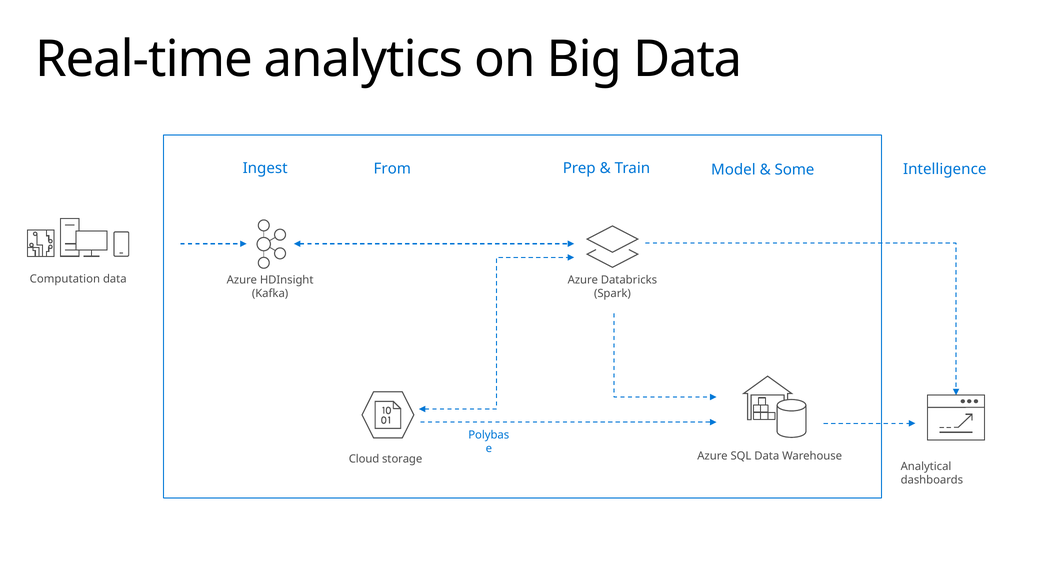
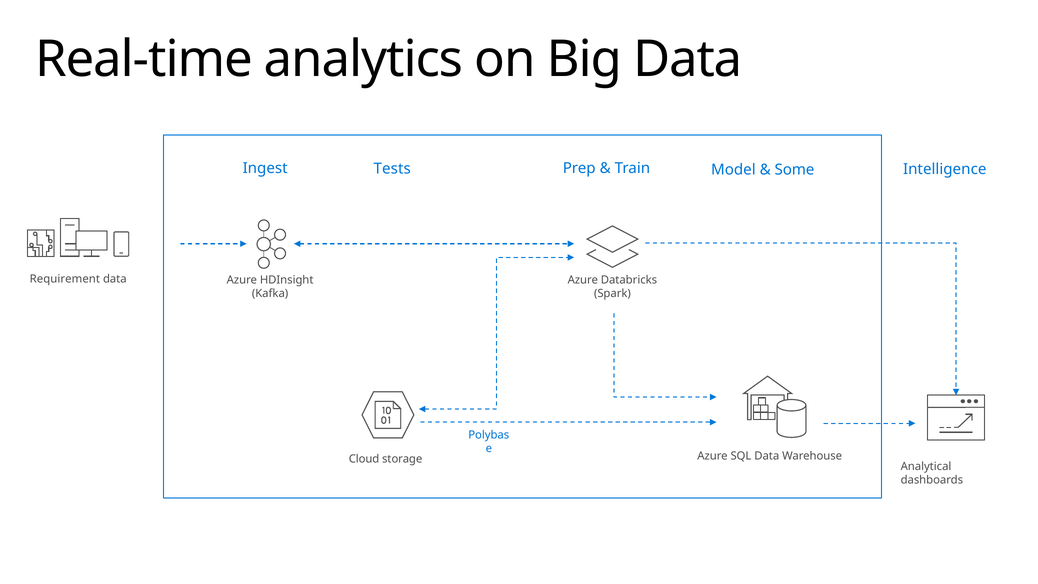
From: From -> Tests
Computation: Computation -> Requirement
